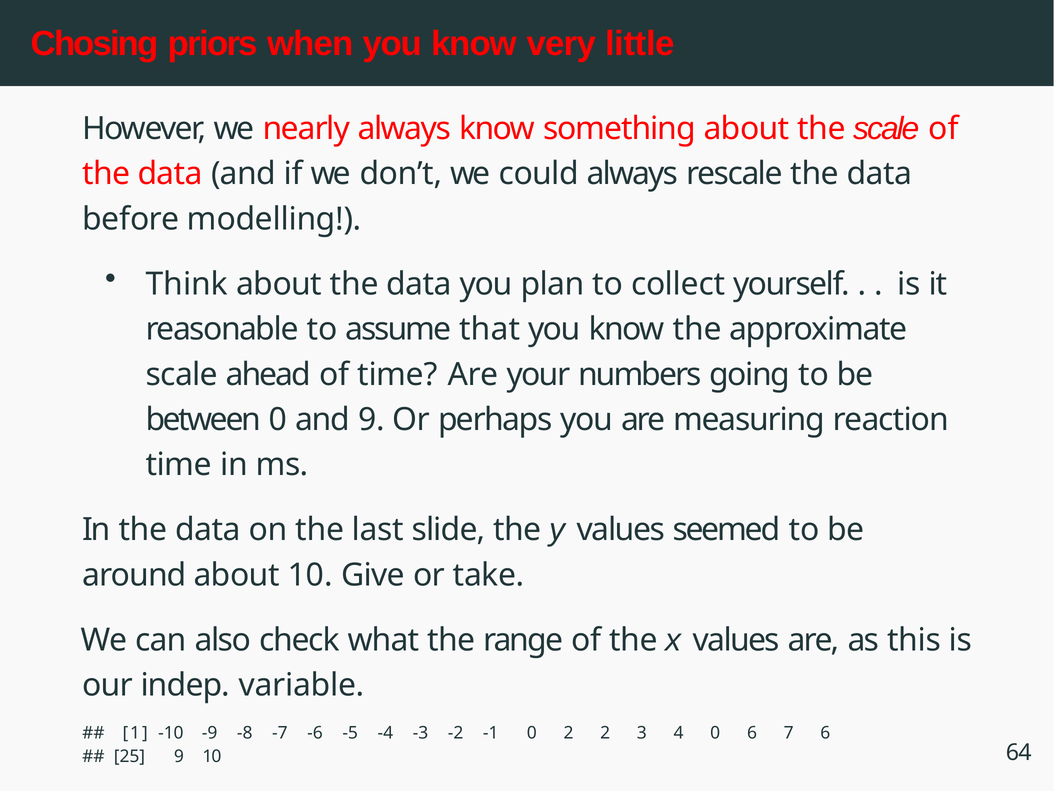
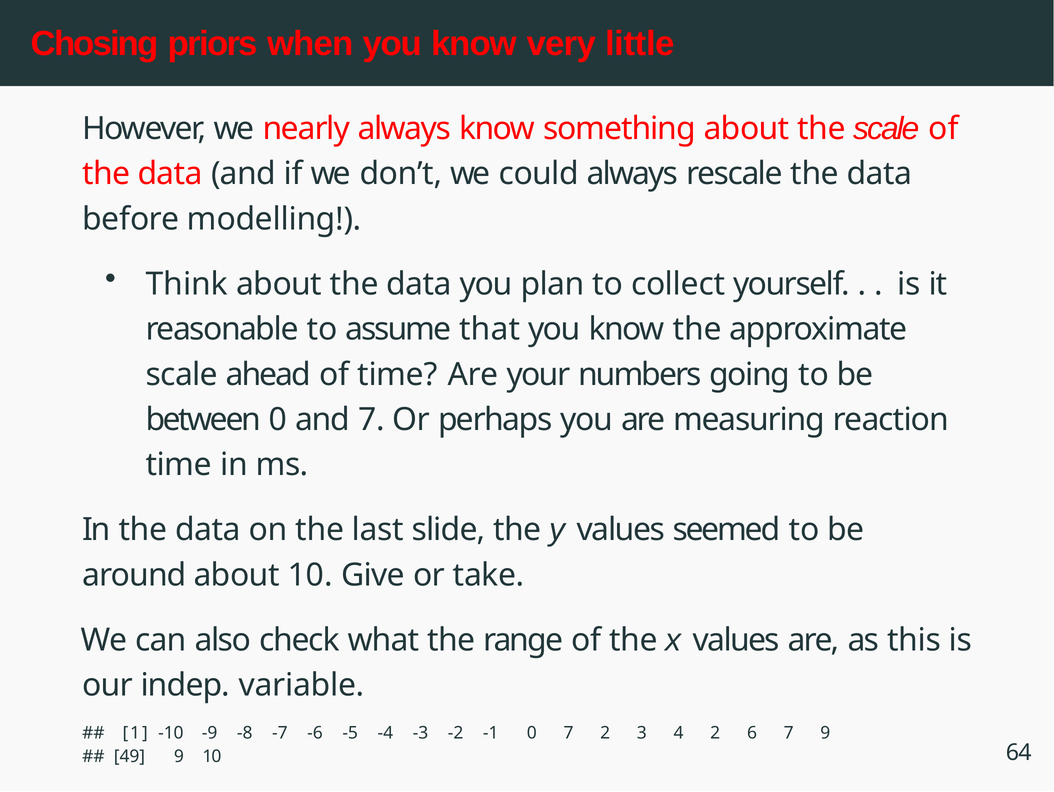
and 9: 9 -> 7
0 2: 2 -> 7
4 0: 0 -> 2
7 6: 6 -> 9
25: 25 -> 49
